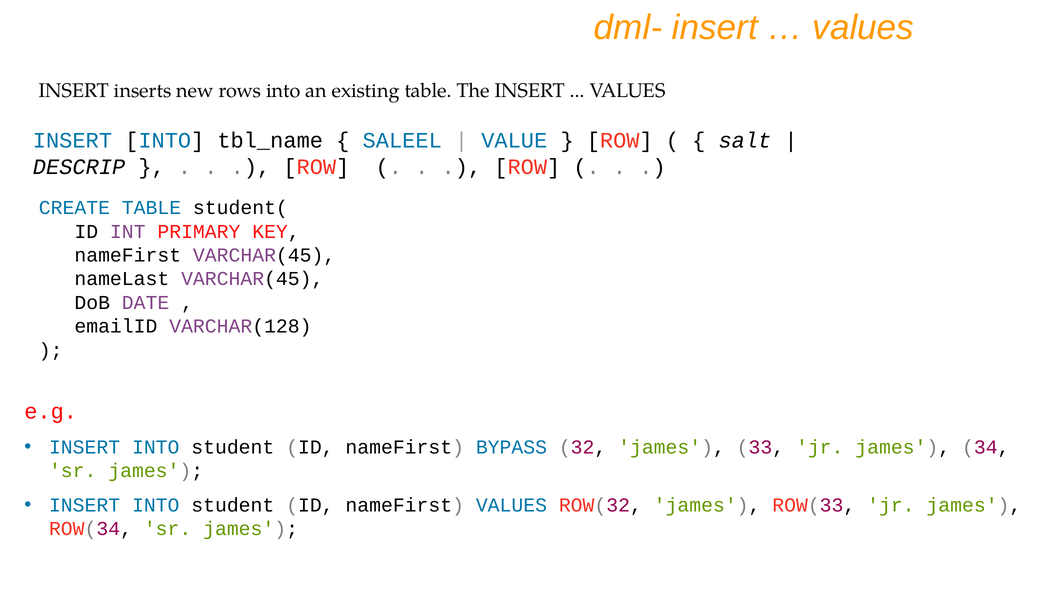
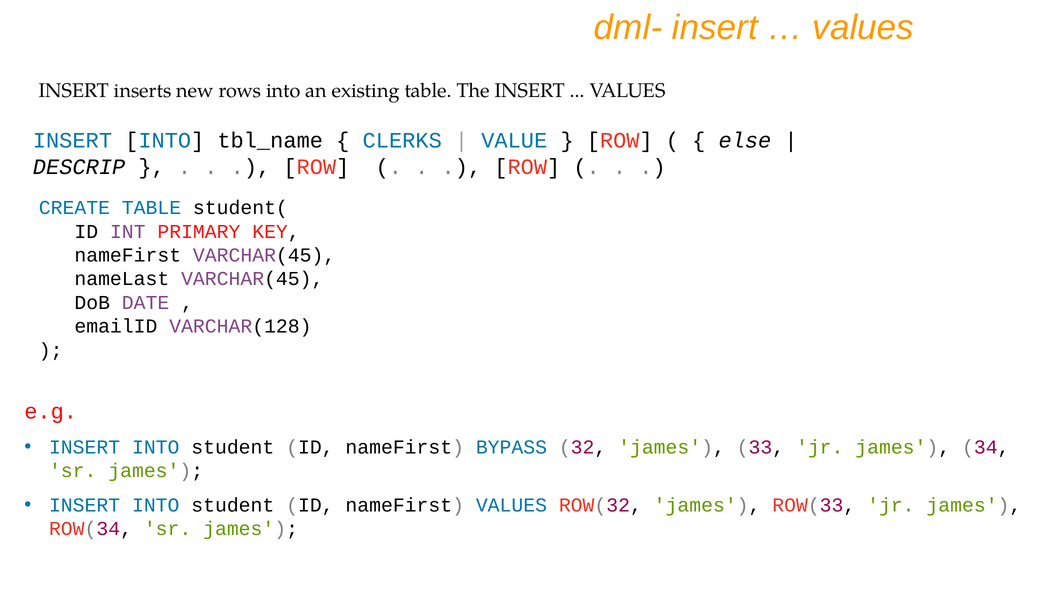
SALEEL: SALEEL -> CLERKS
salt: salt -> else
